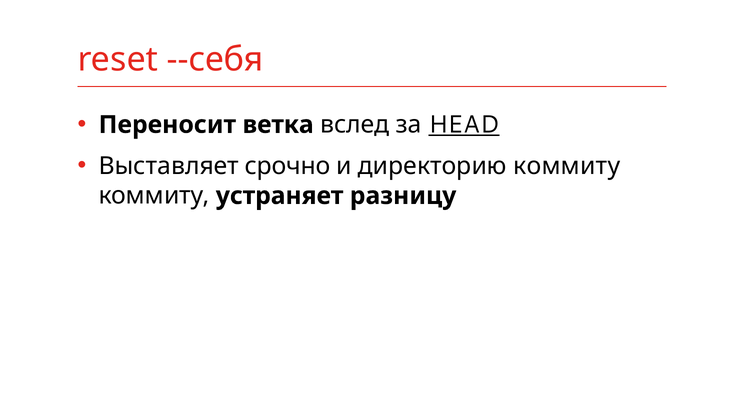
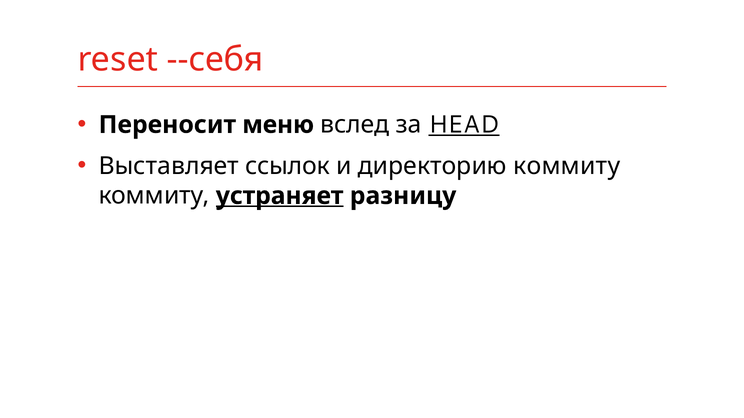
ветка: ветка -> меню
срочно: срочно -> ссылок
устраняет underline: none -> present
